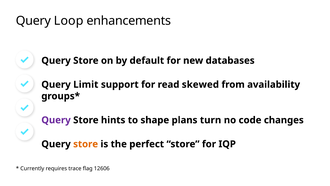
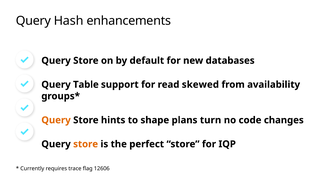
Loop: Loop -> Hash
Limit: Limit -> Table
Query at (56, 120) colour: purple -> orange
